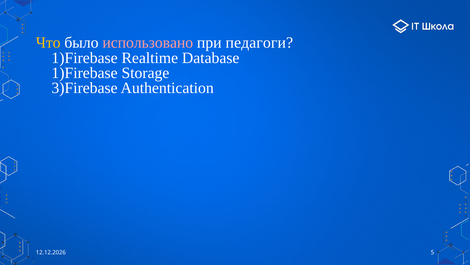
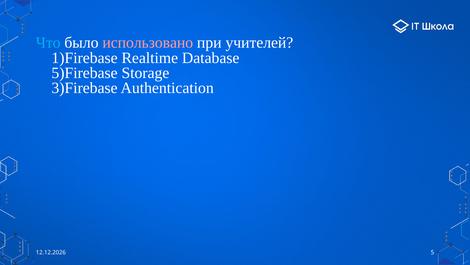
Что colour: yellow -> light blue
педагоги: педагоги -> учителей
1)Firebase at (85, 73): 1)Firebase -> 5)Firebase
